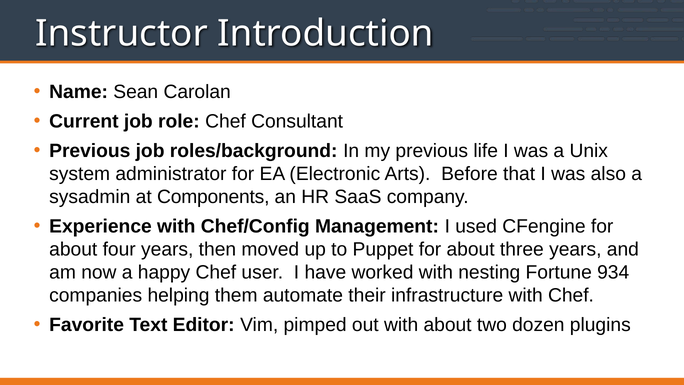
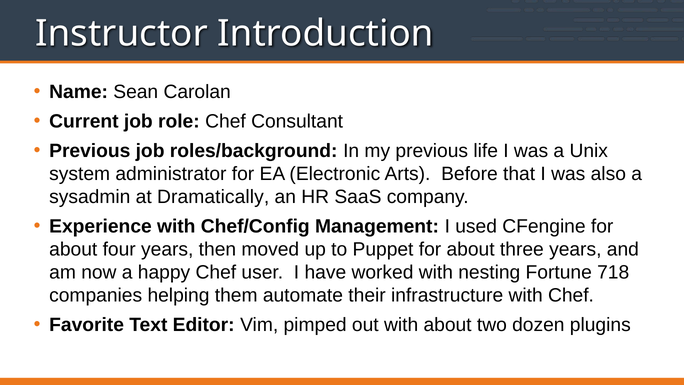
Components: Components -> Dramatically
934: 934 -> 718
